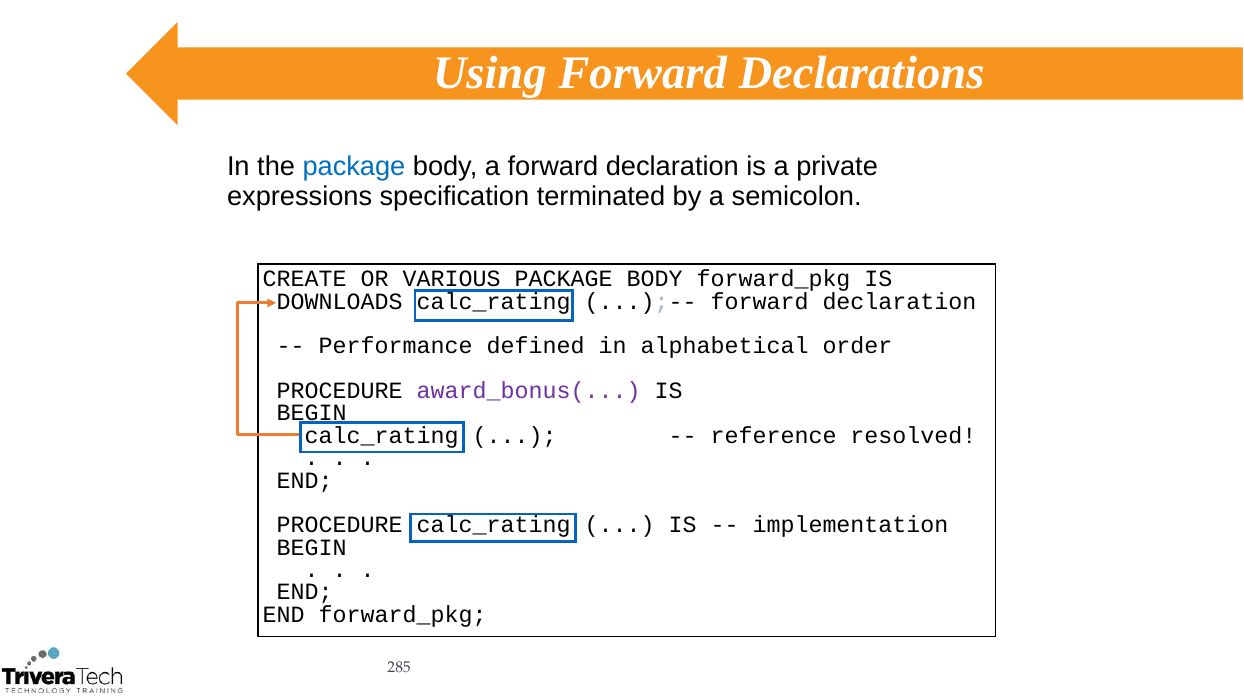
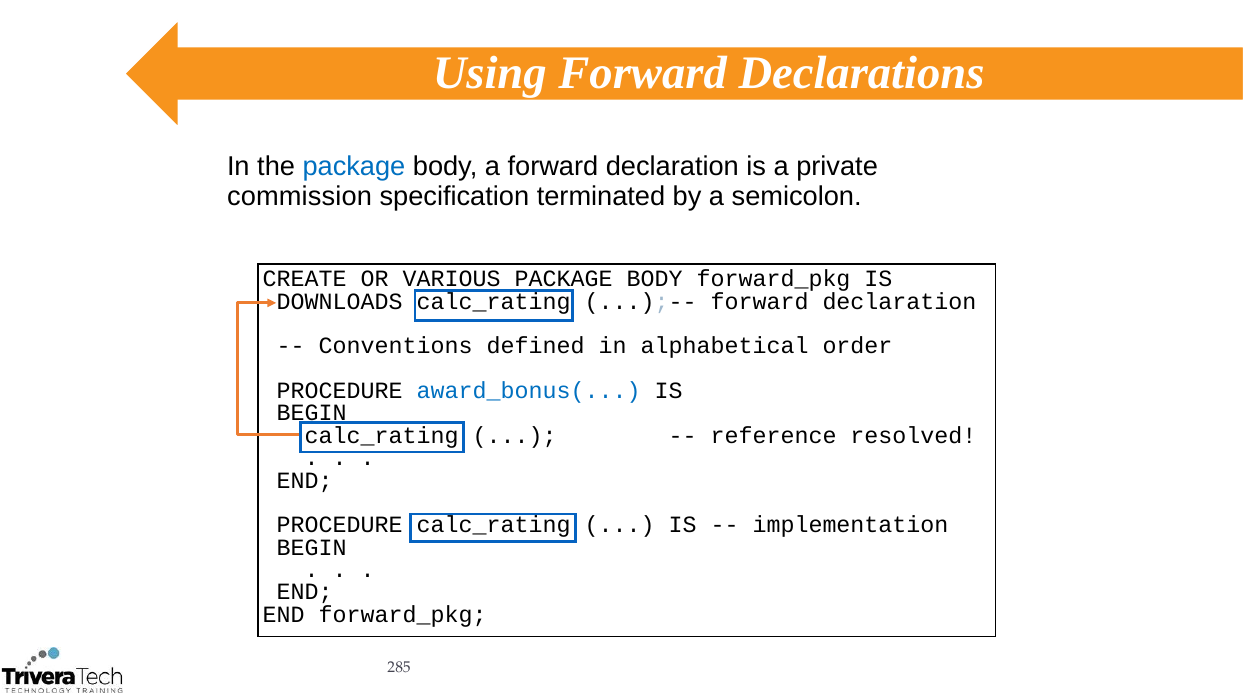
expressions: expressions -> commission
Performance: Performance -> Conventions
award_bonus( colour: purple -> blue
